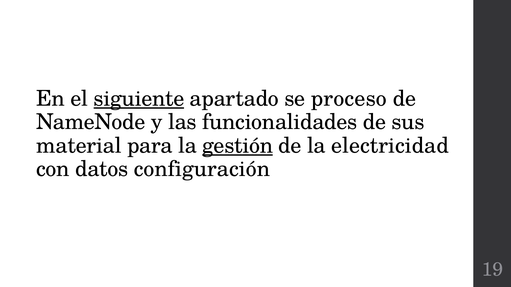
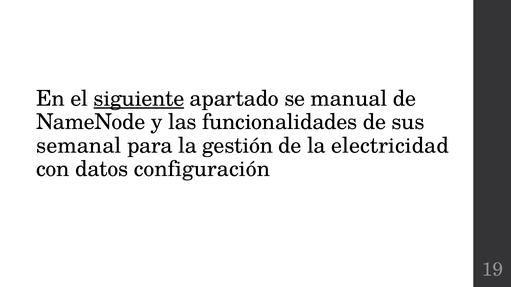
proceso: proceso -> manual
material: material -> semanal
gestión underline: present -> none
